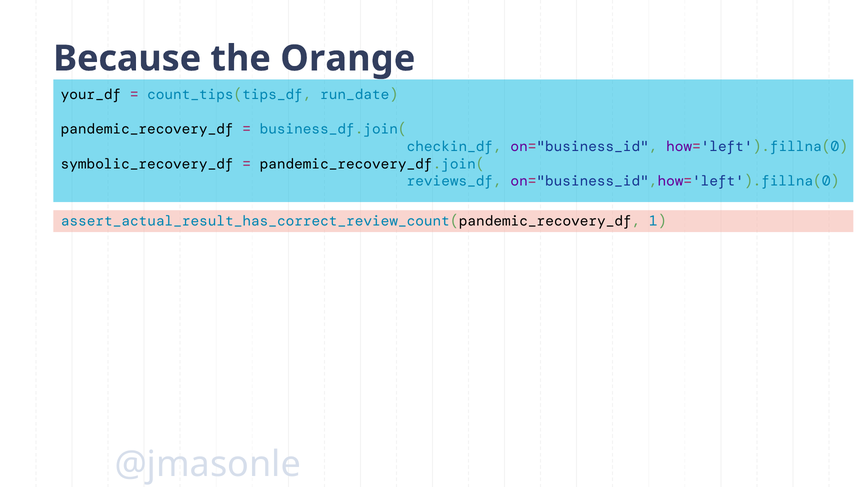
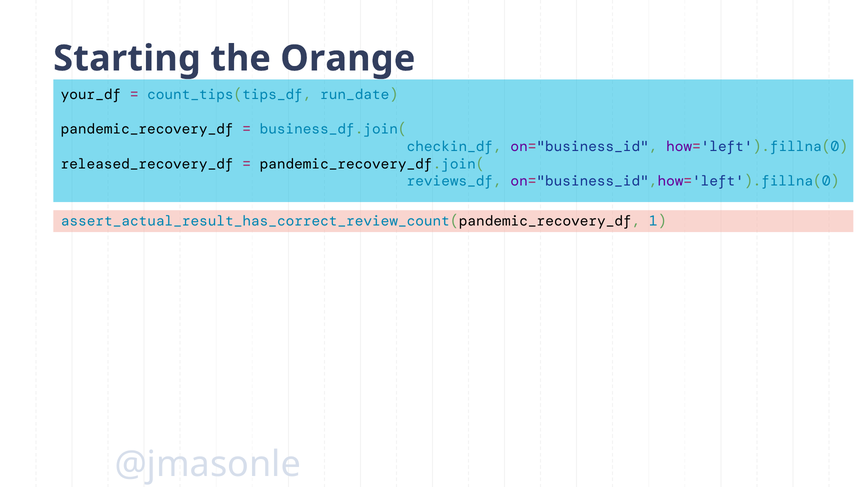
Because: Because -> Starting
symbolic_recovery_df: symbolic_recovery_df -> released_recovery_df
